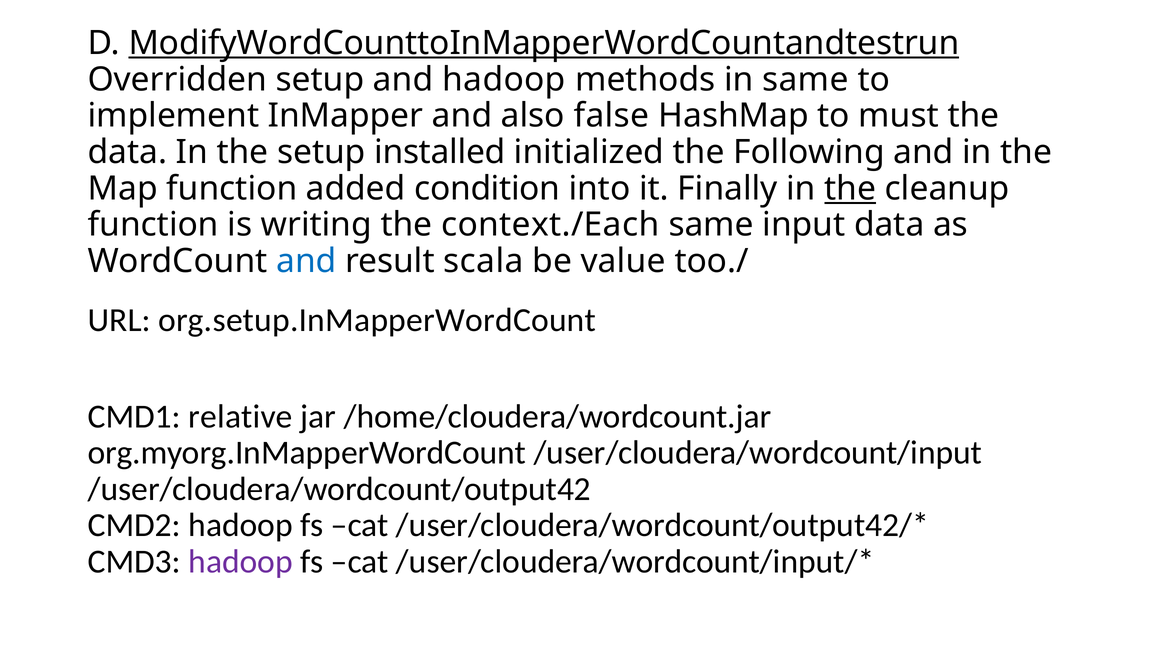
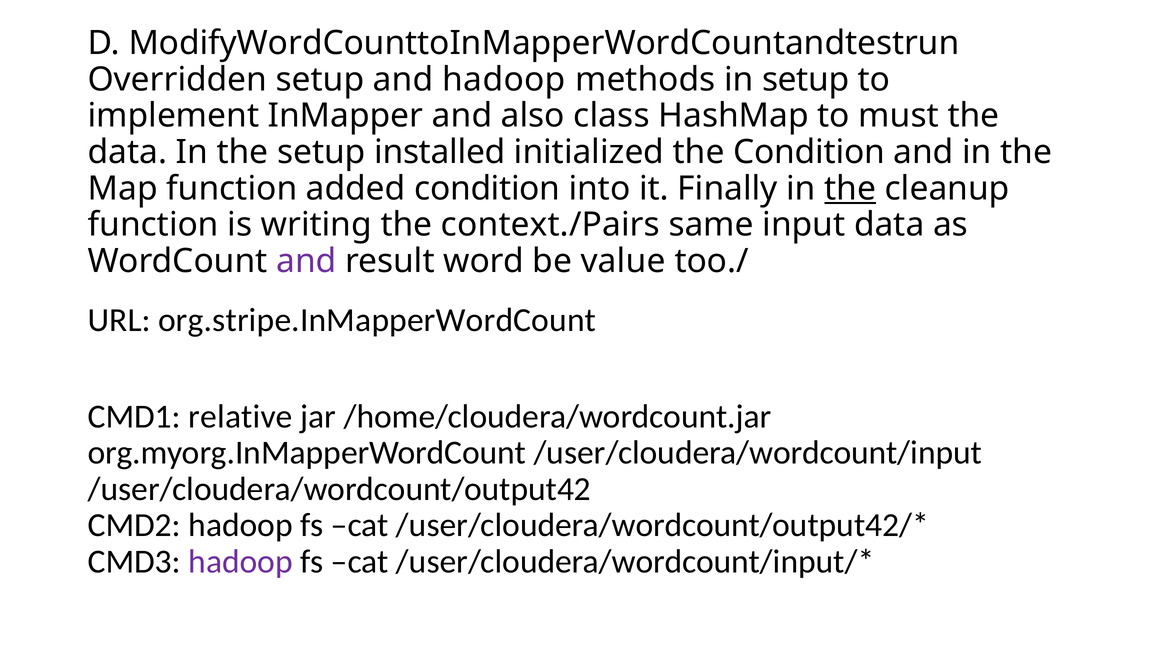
ModifyWordCounttoInMapperWordCountandtestrun underline: present -> none
in same: same -> setup
false: false -> class
the Following: Following -> Condition
context./Each: context./Each -> context./Pairs
and at (306, 261) colour: blue -> purple
scala: scala -> word
org.setup.InMapperWordCount: org.setup.InMapperWordCount -> org.stripe.InMapperWordCount
